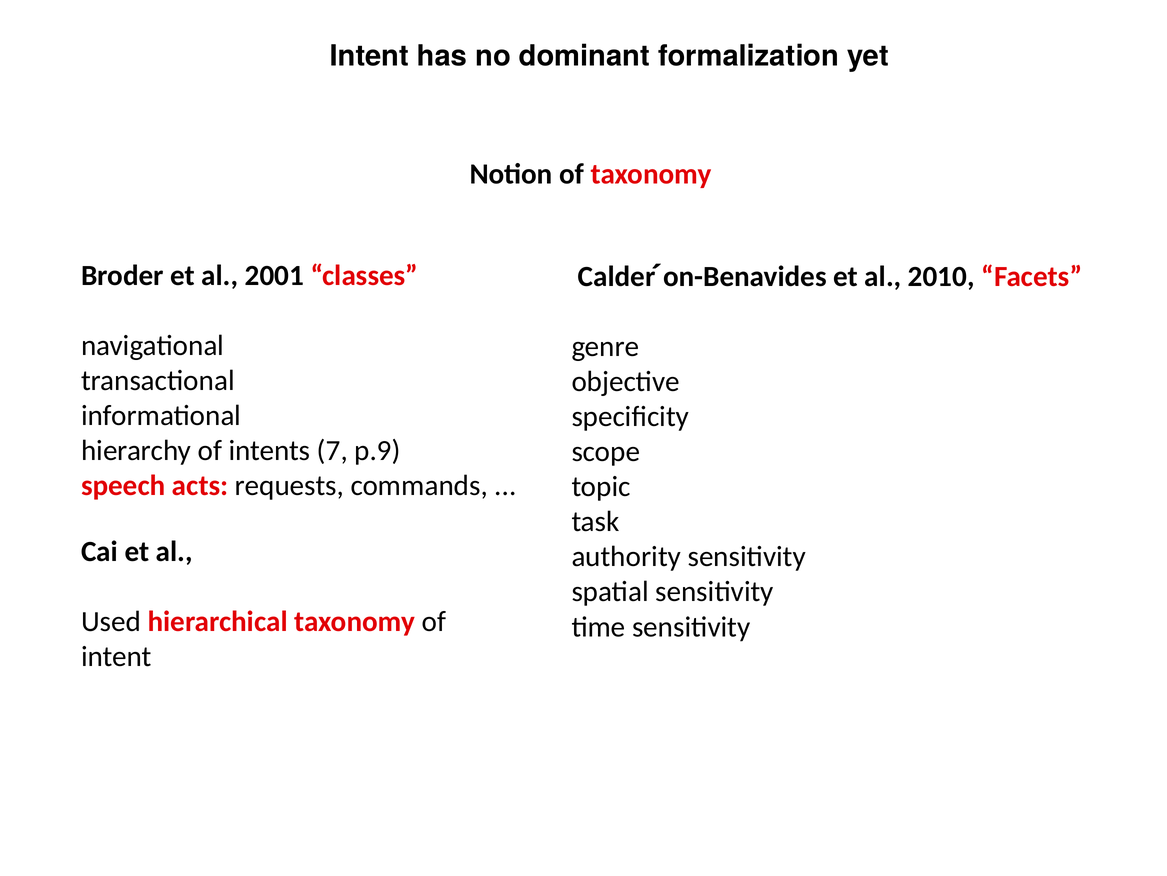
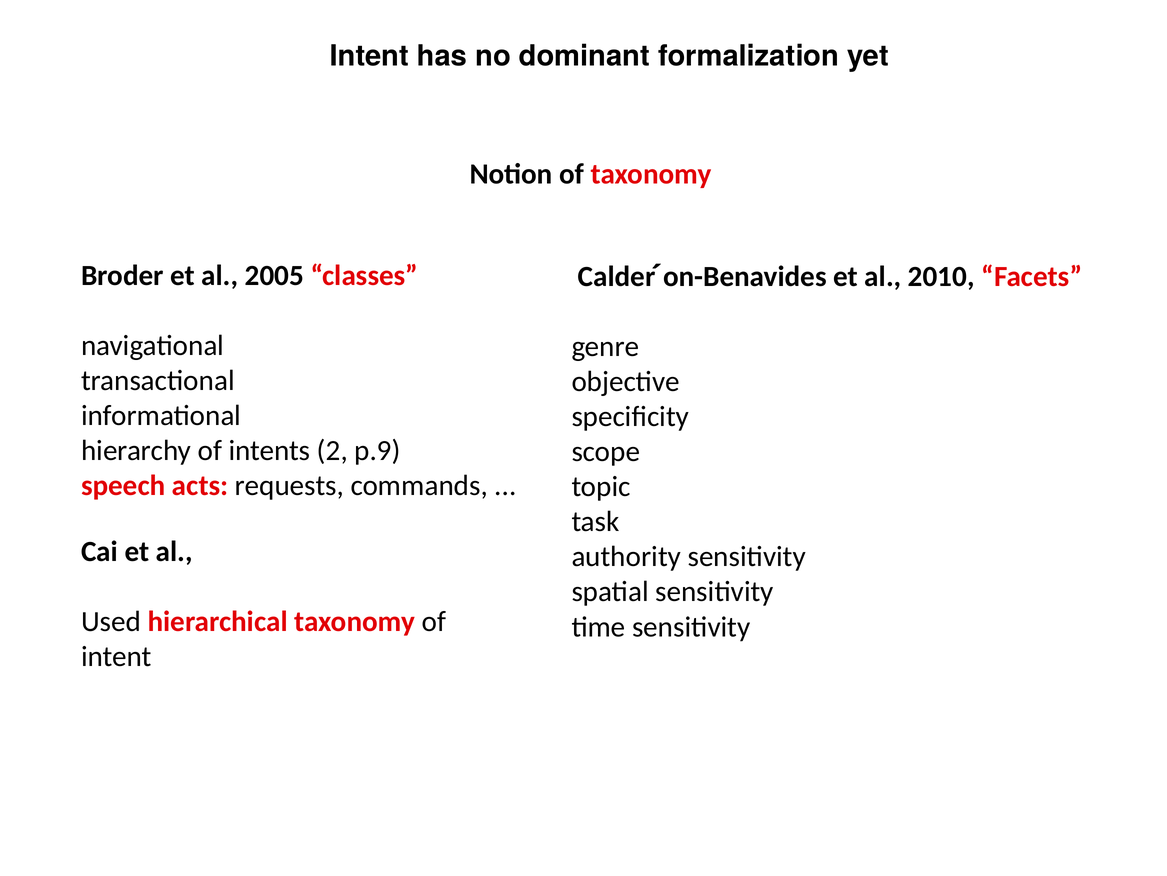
2001: 2001 -> 2005
7: 7 -> 2
